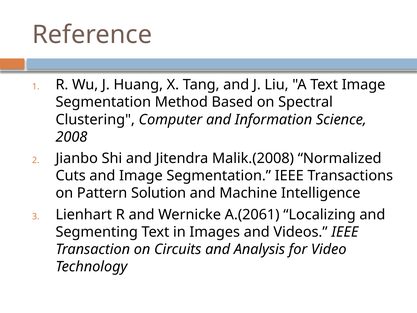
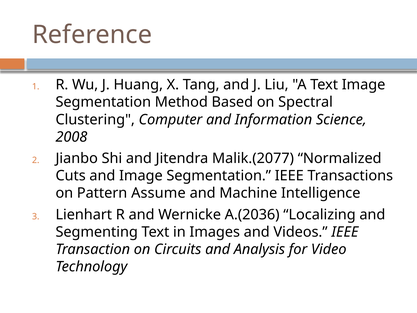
Malik.(2008: Malik.(2008 -> Malik.(2077
Solution: Solution -> Assume
A.(2061: A.(2061 -> A.(2036
